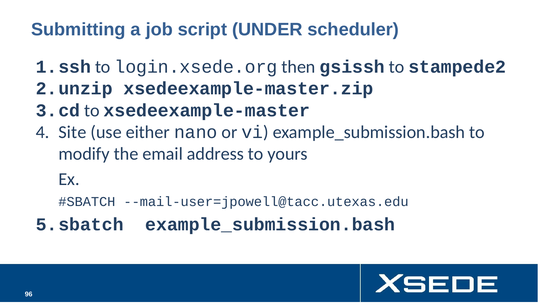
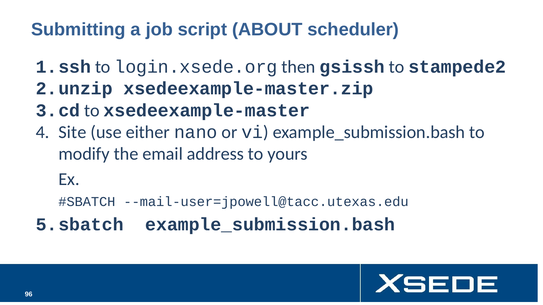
UNDER: UNDER -> ABOUT
